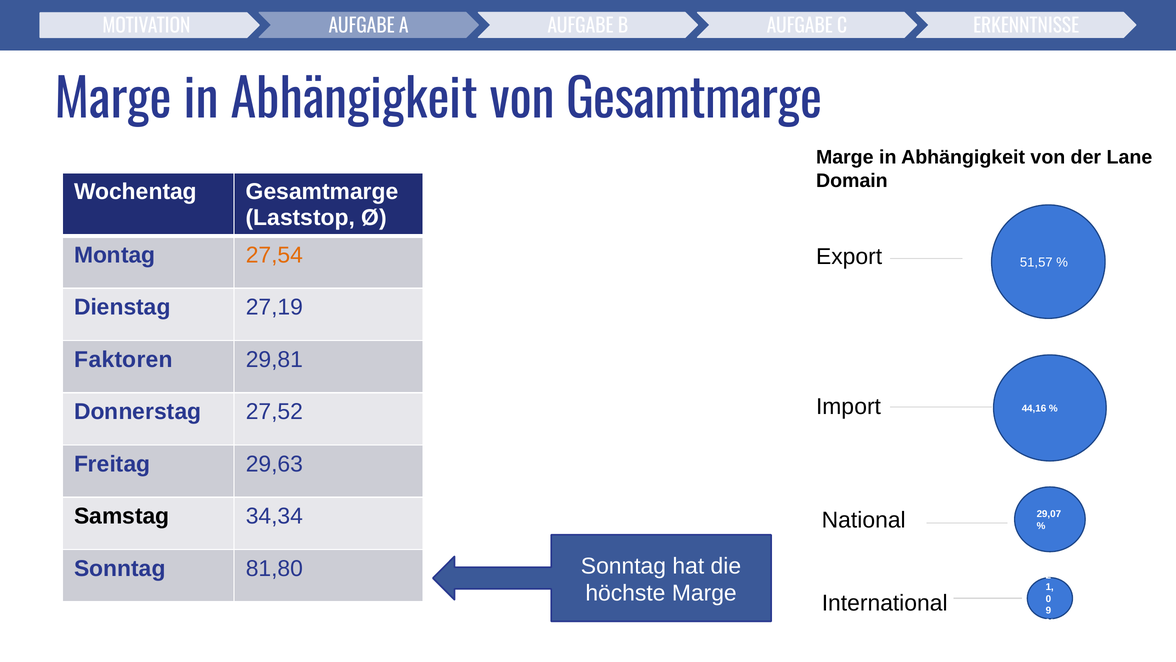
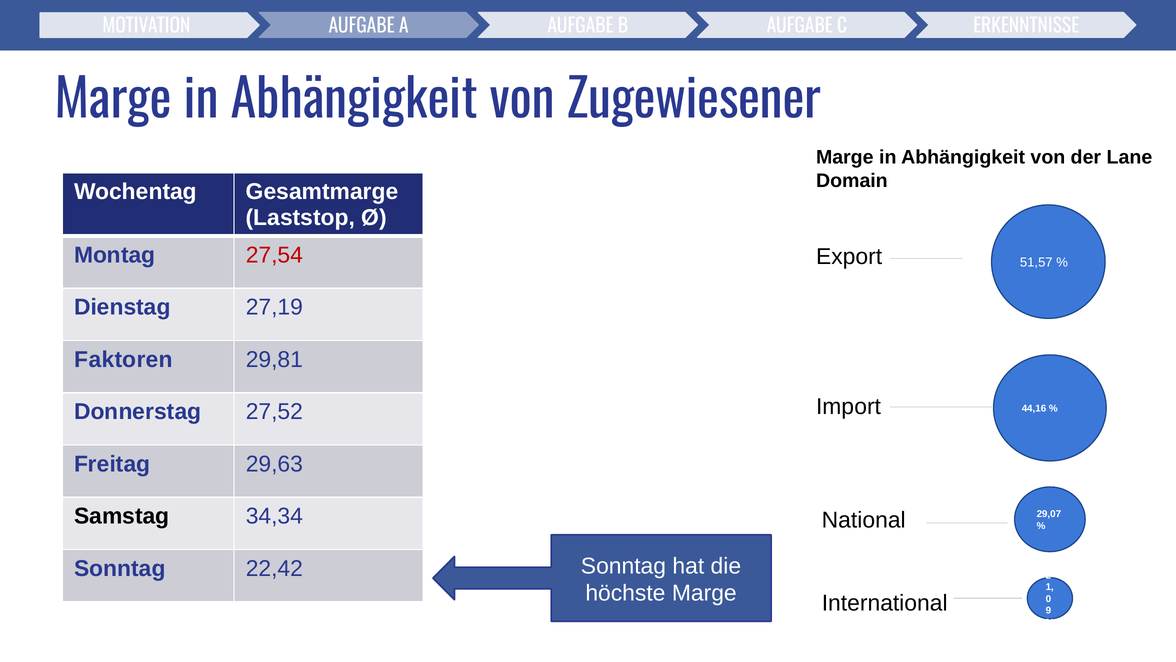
von Gesamtmarge: Gesamtmarge -> Zugewiesener
27,54 colour: orange -> red
81,80: 81,80 -> 22,42
